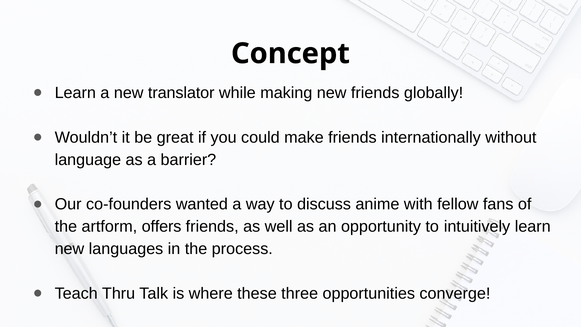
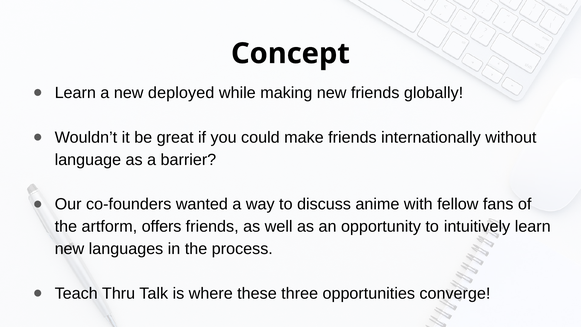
translator: translator -> deployed
